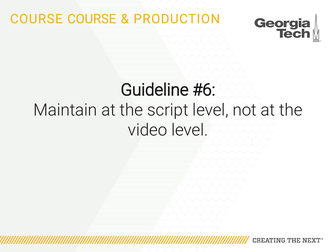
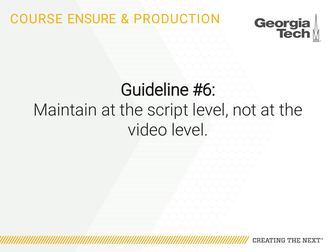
COURSE COURSE: COURSE -> ENSURE
